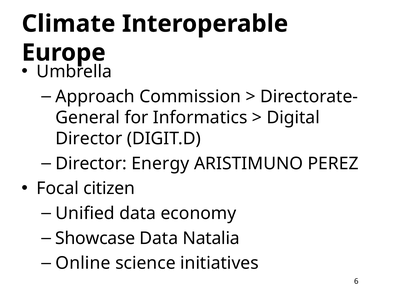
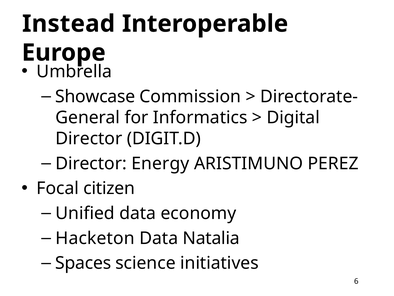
Climate: Climate -> Instead
Approach: Approach -> Showcase
Showcase: Showcase -> Hacketon
Online: Online -> Spaces
